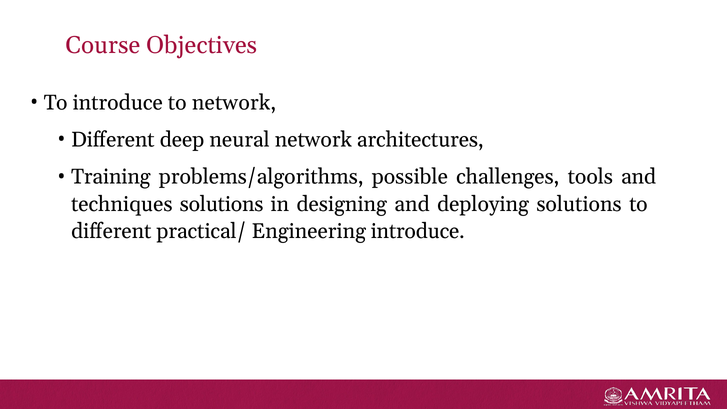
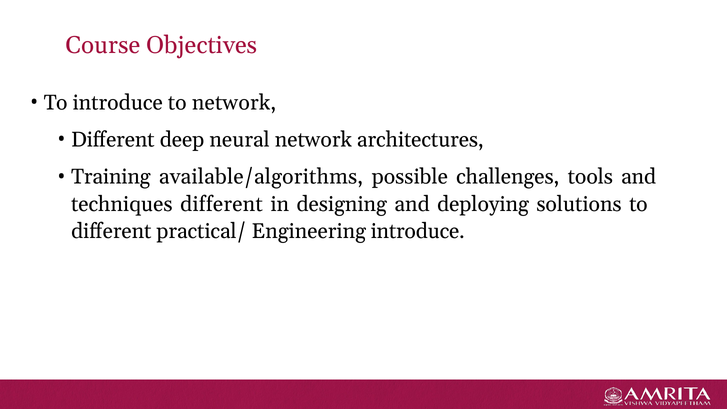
problems/algorithms: problems/algorithms -> available/algorithms
techniques solutions: solutions -> different
